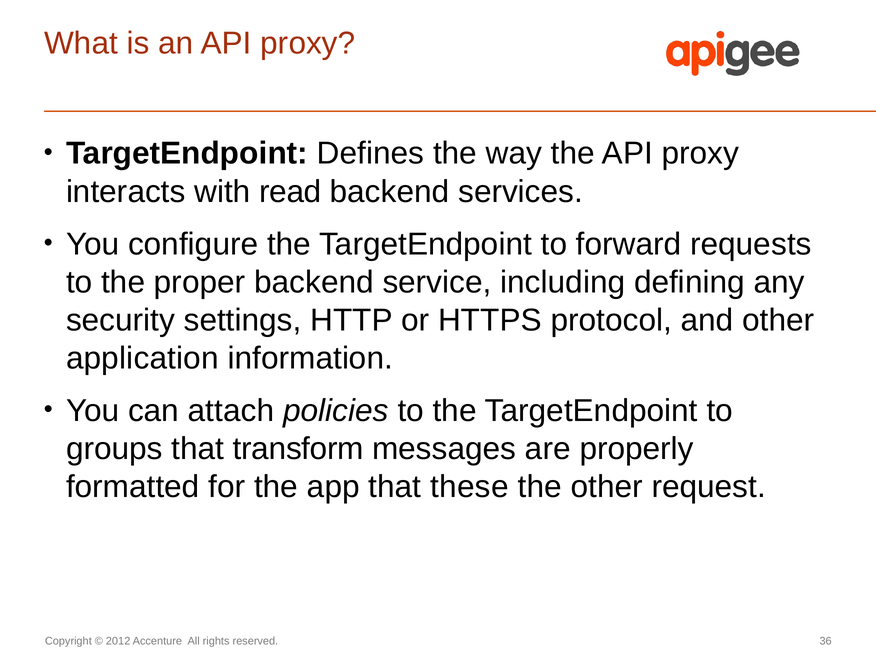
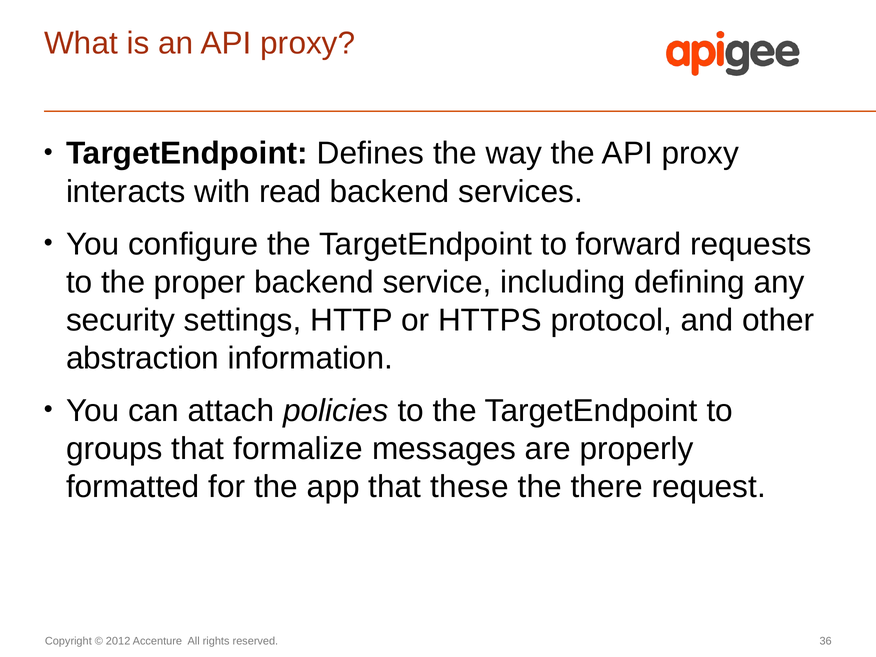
application: application -> abstraction
transform: transform -> formalize
the other: other -> there
